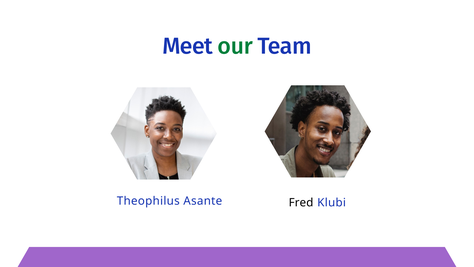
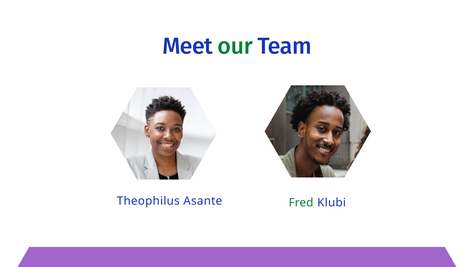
Fred colour: black -> green
